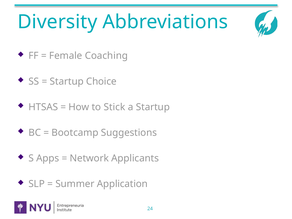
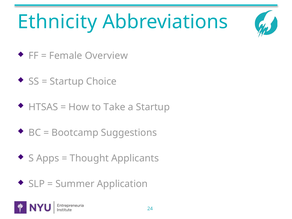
Diversity: Diversity -> Ethnicity
Coaching: Coaching -> Overview
Stick: Stick -> Take
Network: Network -> Thought
